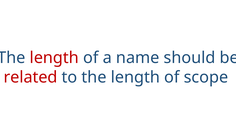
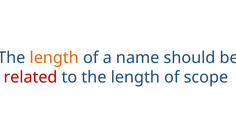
length at (54, 58) colour: red -> orange
